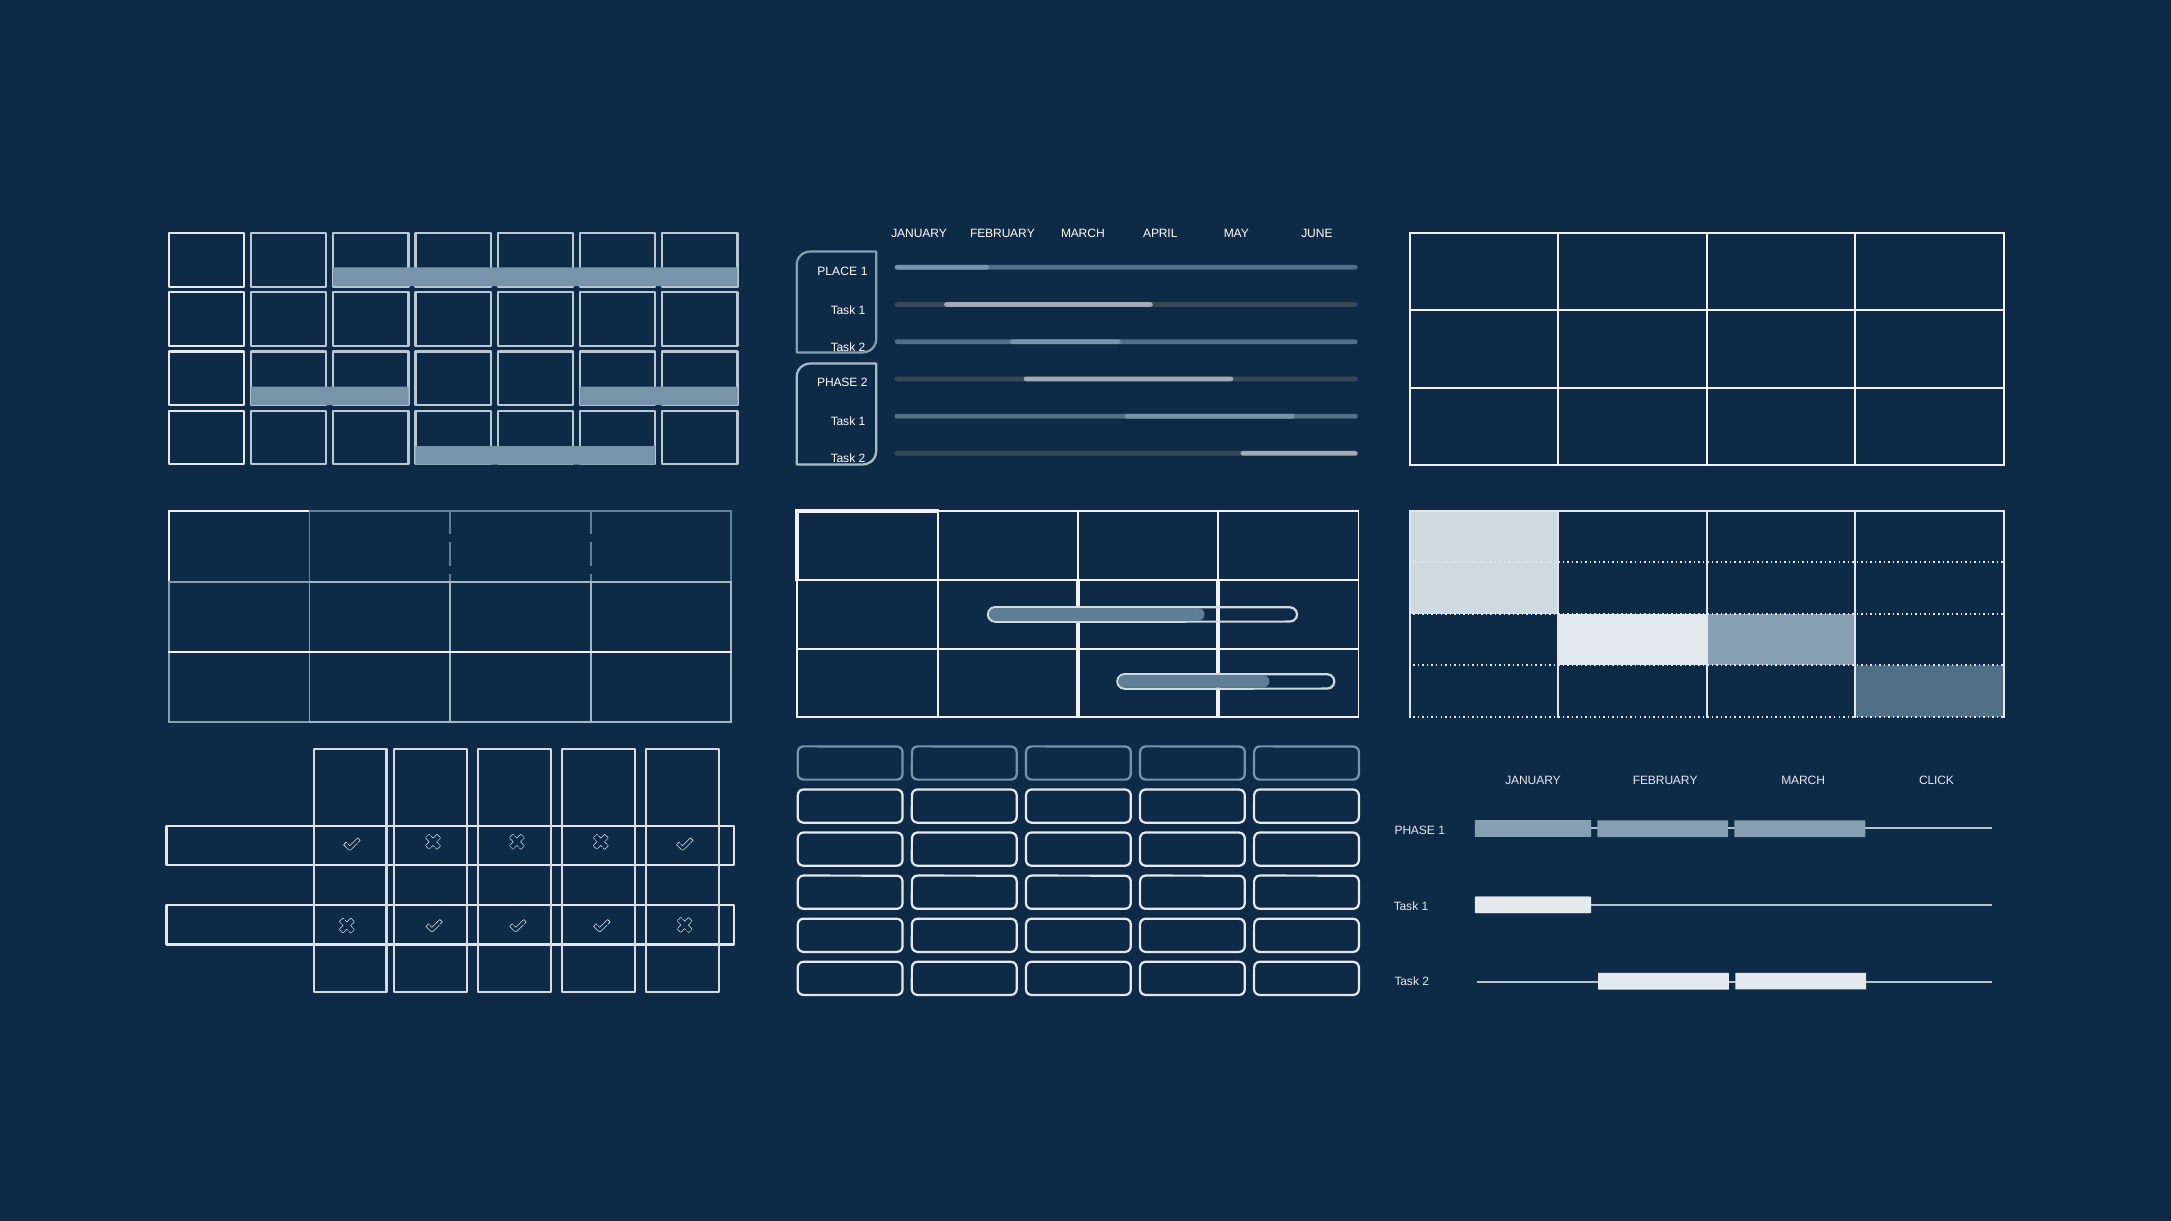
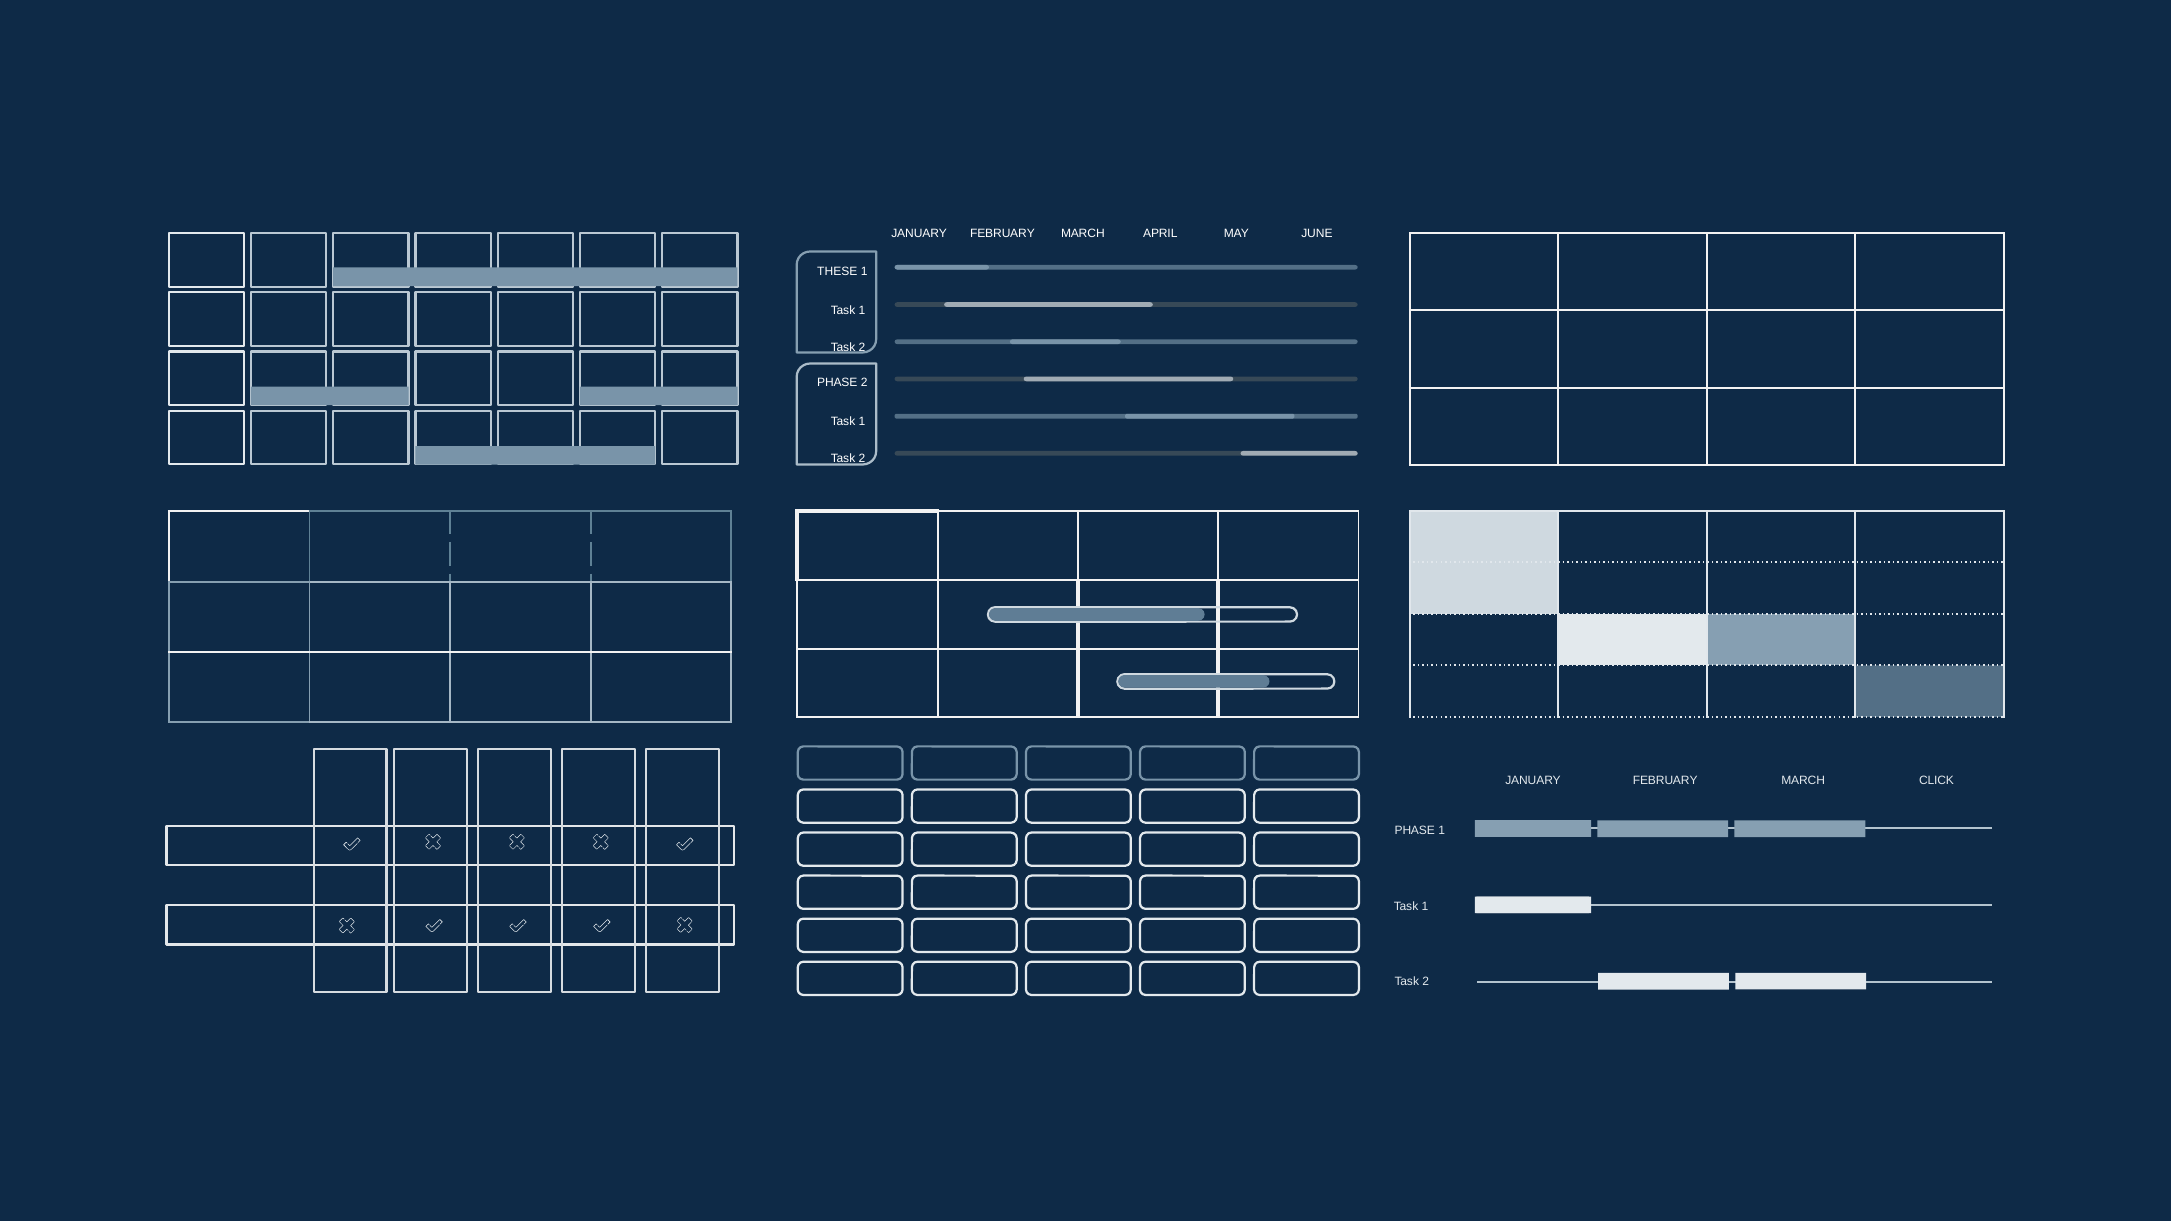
PLACE: PLACE -> THESE
